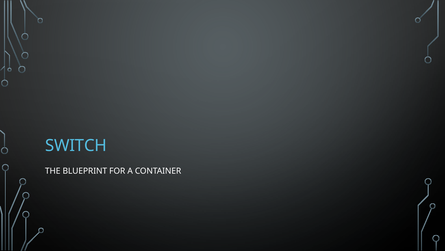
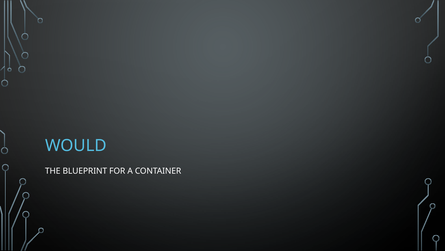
SWITCH: SWITCH -> WOULD
